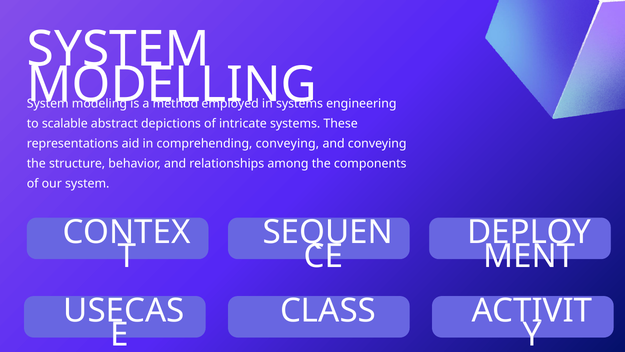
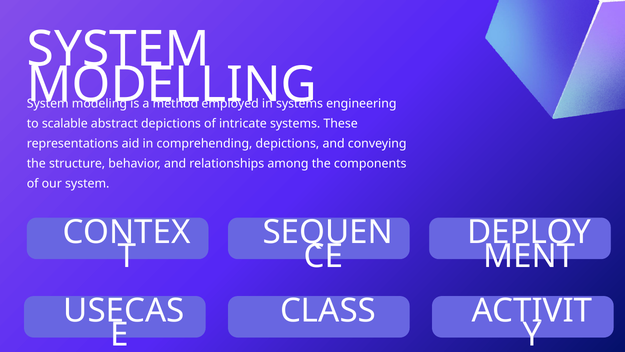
comprehending conveying: conveying -> depictions
